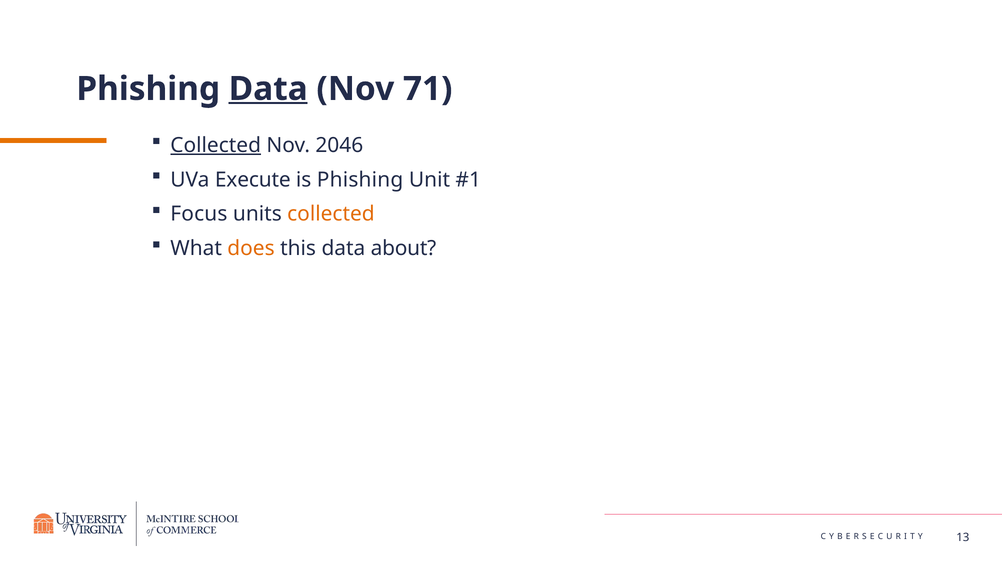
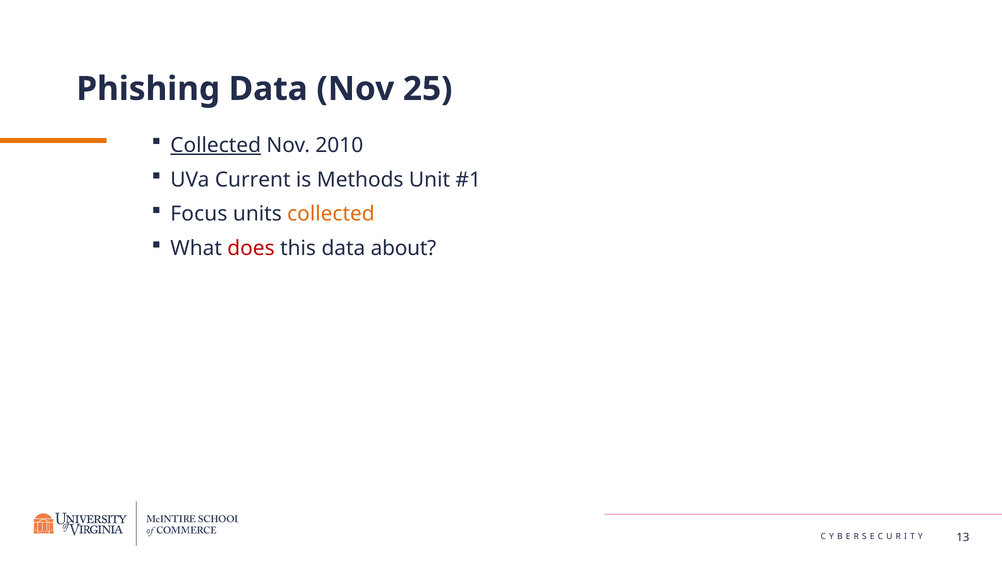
Data at (268, 89) underline: present -> none
71: 71 -> 25
2046: 2046 -> 2010
Execute: Execute -> Current
is Phishing: Phishing -> Methods
does colour: orange -> red
